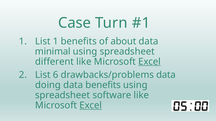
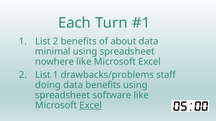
Case: Case -> Each
List 1: 1 -> 2
different: different -> nowhere
Excel at (150, 62) underline: present -> none
List 6: 6 -> 1
drawbacks/problems data: data -> staff
